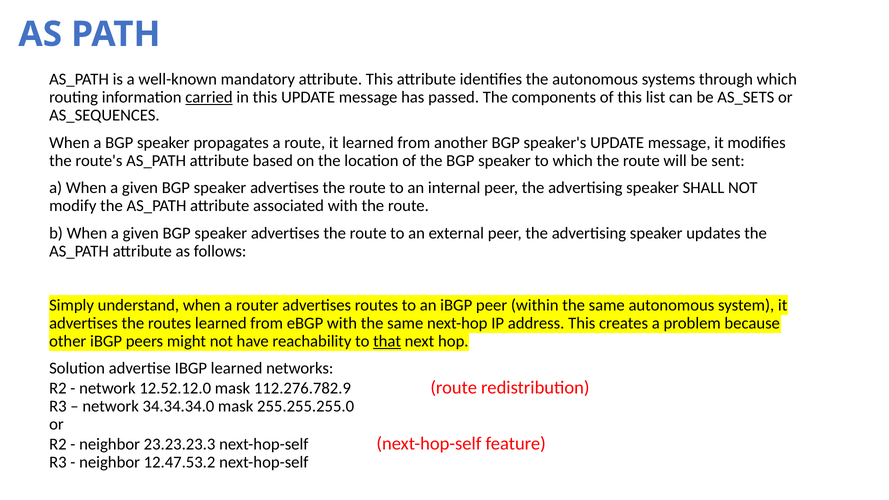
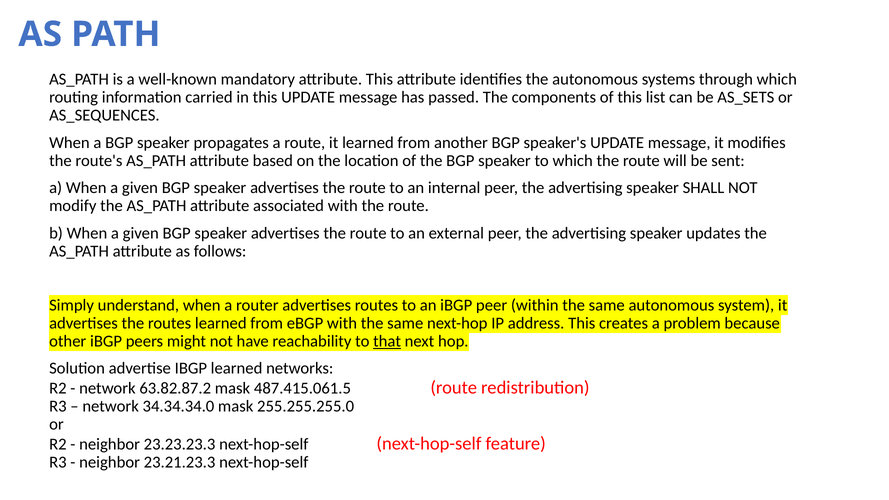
carried underline: present -> none
12.52.12.0: 12.52.12.0 -> 63.82.87.2
112.276.782.9: 112.276.782.9 -> 487.415.061.5
12.47.53.2: 12.47.53.2 -> 23.21.23.3
